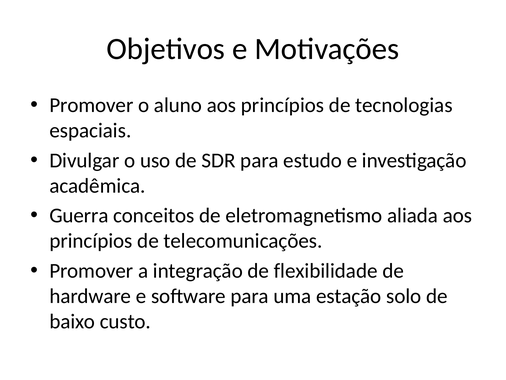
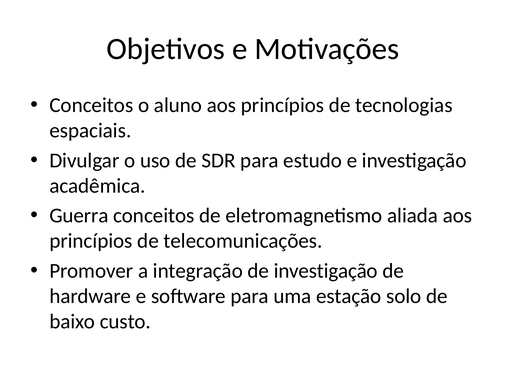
Promover at (91, 105): Promover -> Conceitos
de flexibilidade: flexibilidade -> investigação
